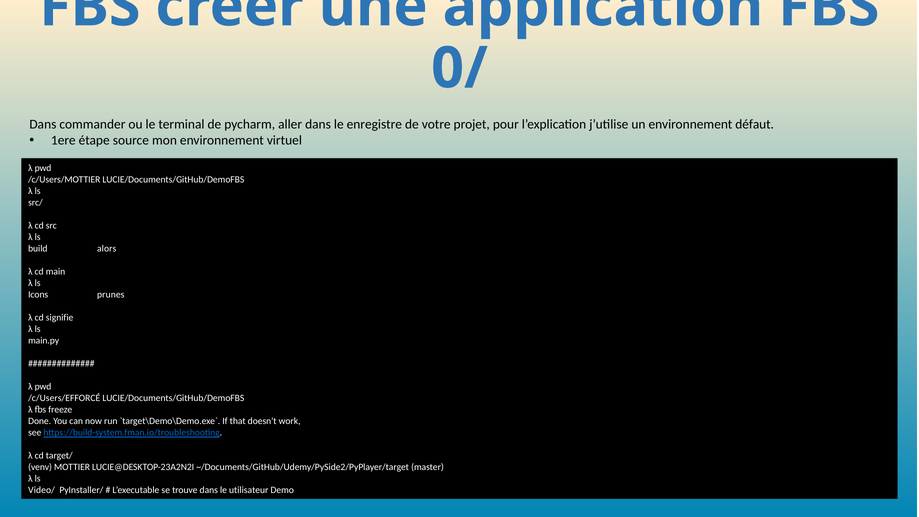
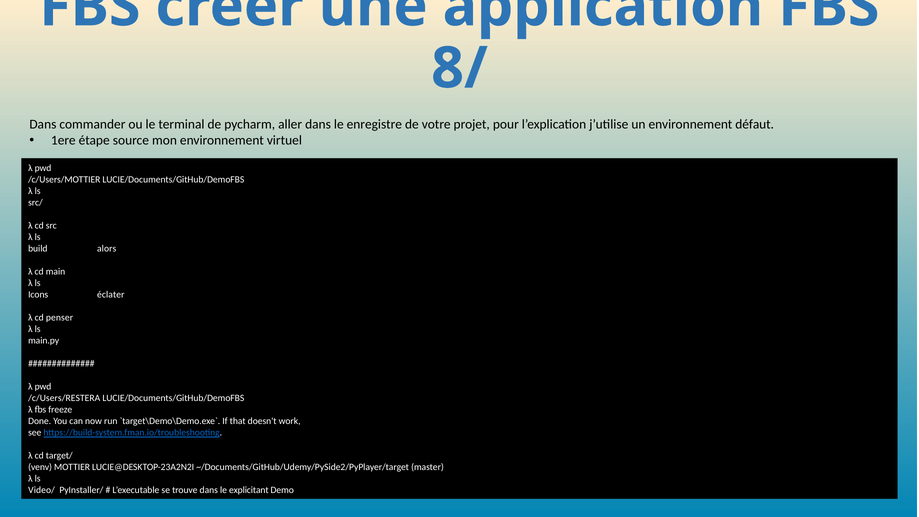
0/: 0/ -> 8/
prunes: prunes -> éclater
signifie: signifie -> penser
/c/Users/EFFORCÉ: /c/Users/EFFORCÉ -> /c/Users/RESTERA
utilisateur: utilisateur -> explicitant
